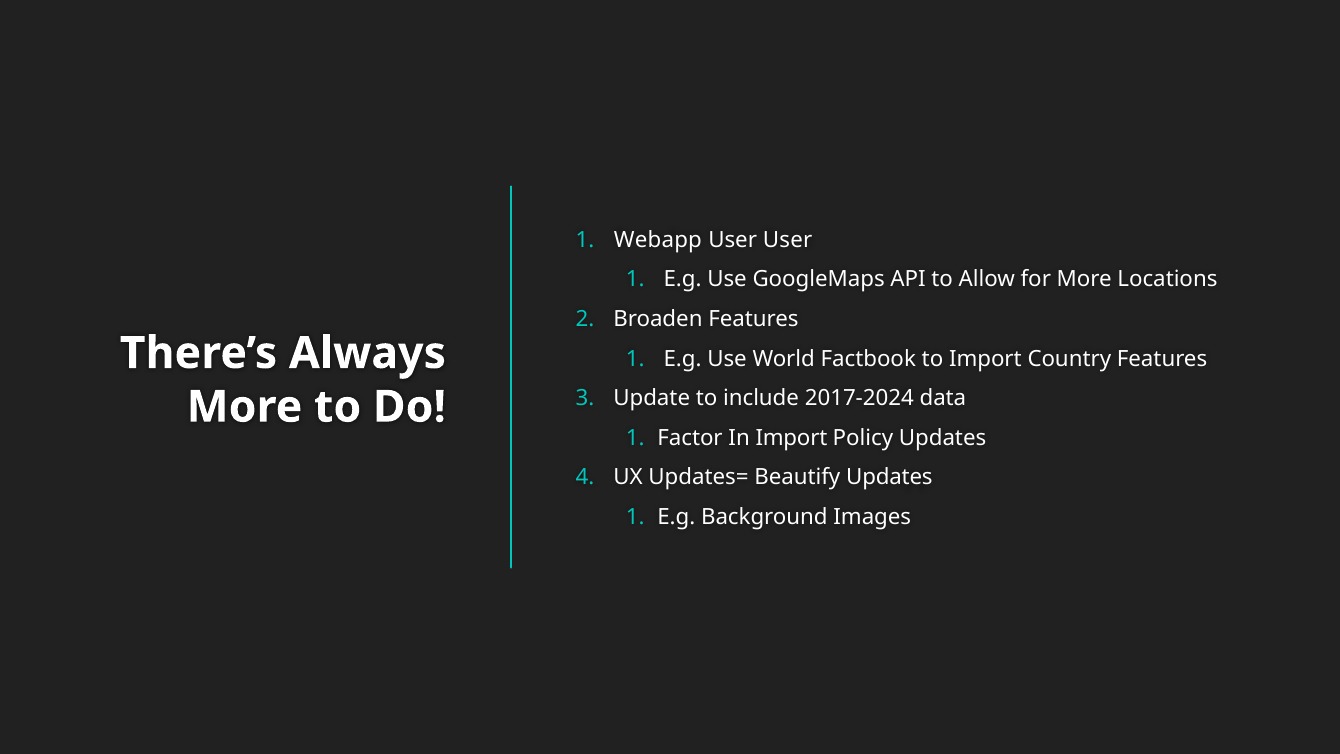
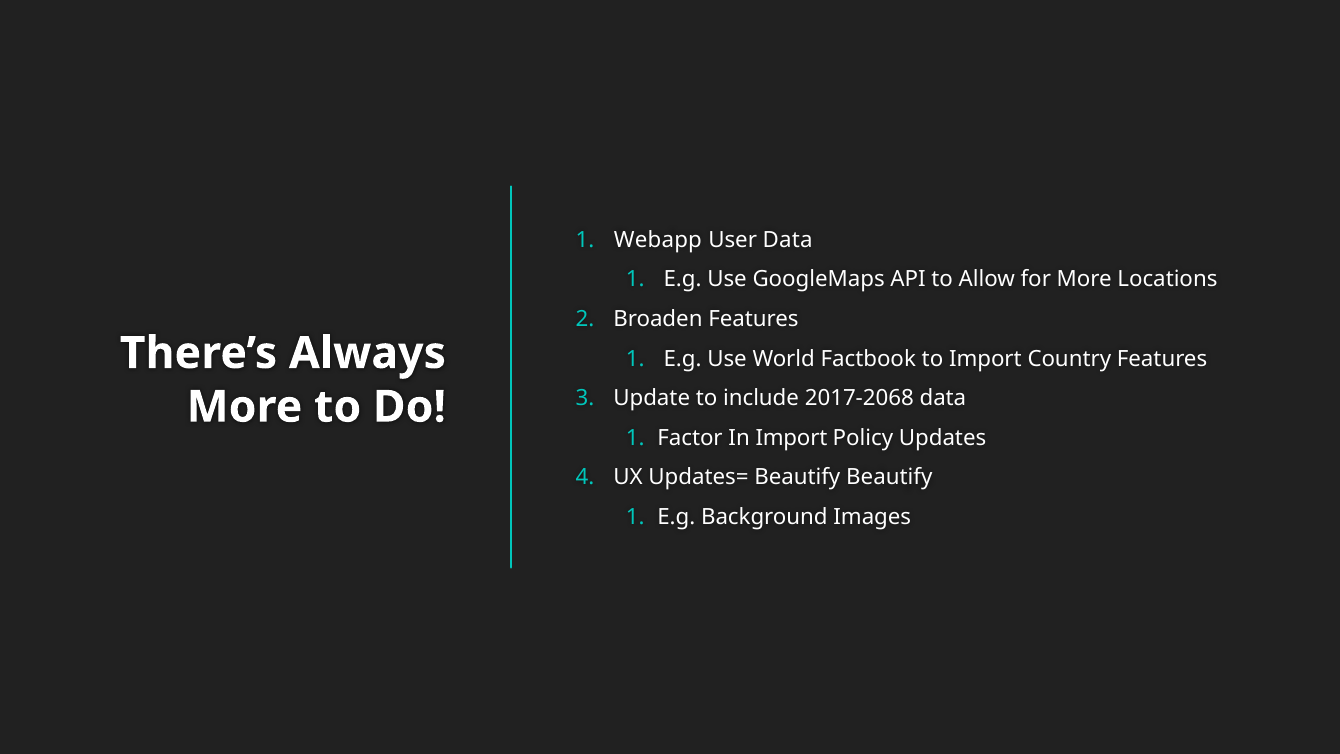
User User: User -> Data
2017-2024: 2017-2024 -> 2017-2068
Beautify Updates: Updates -> Beautify
